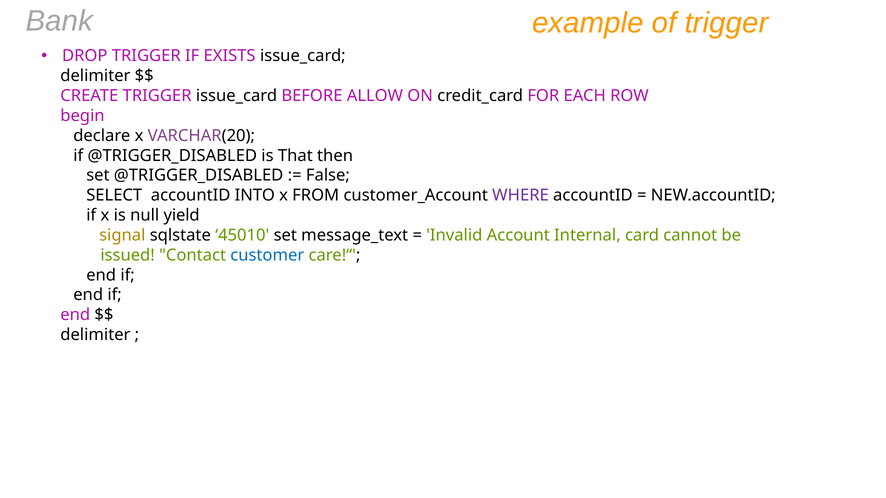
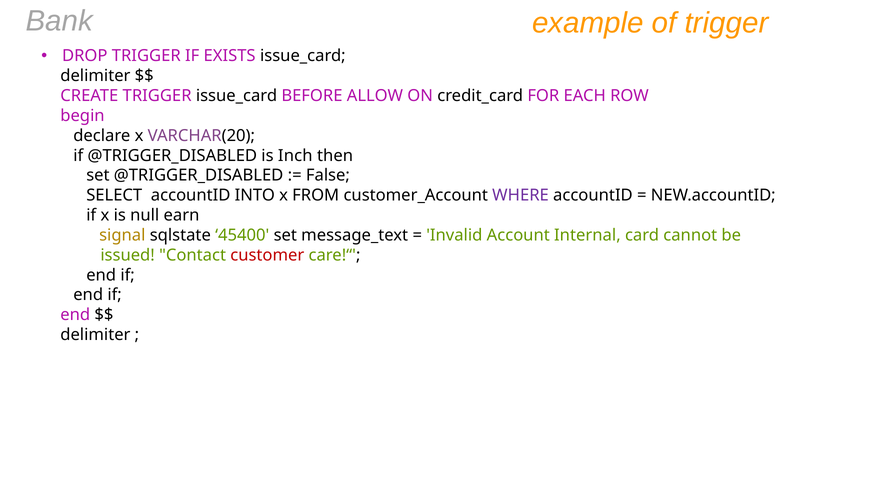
That: That -> Inch
yield: yield -> earn
45010: 45010 -> 45400
customer colour: blue -> red
